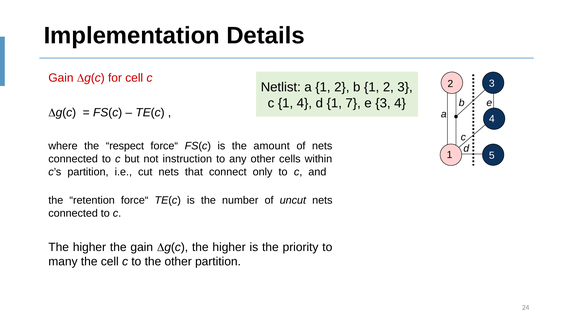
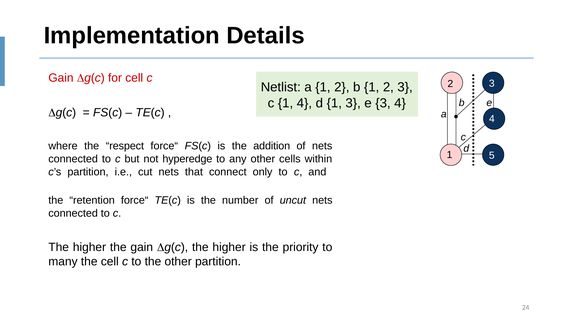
d 1 7: 7 -> 3
amount: amount -> addition
instruction: instruction -> hyperedge
